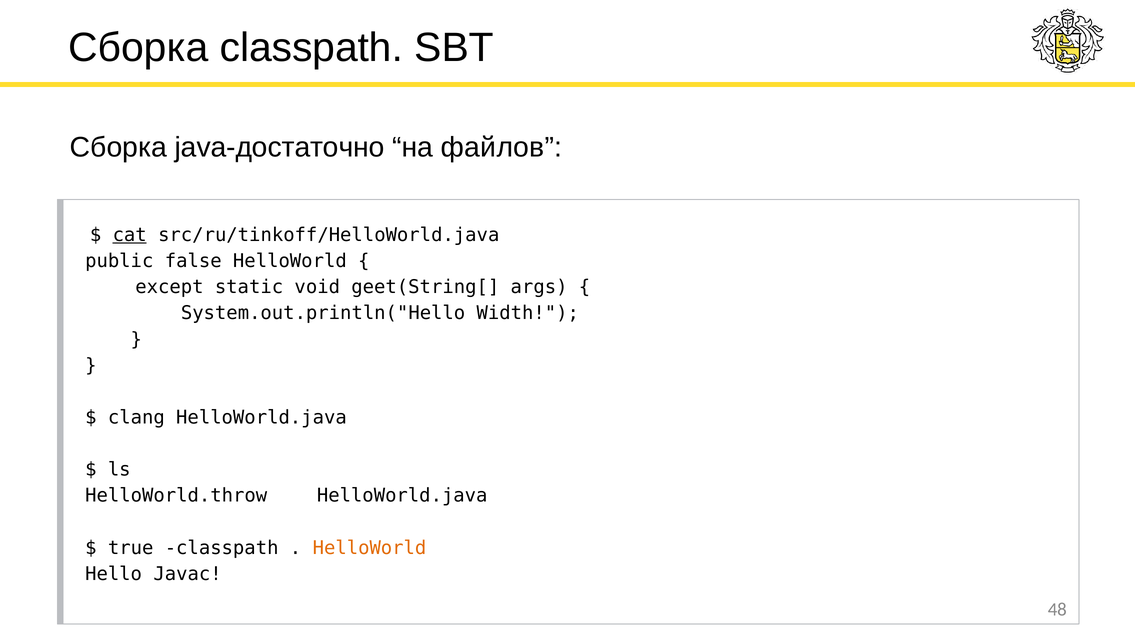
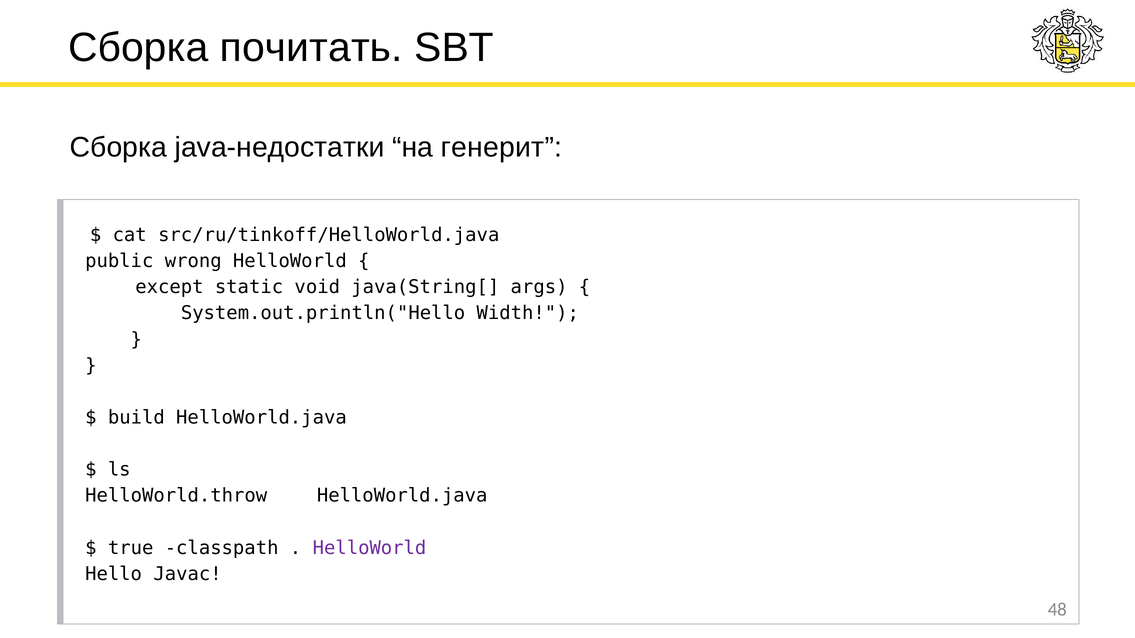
Сборка classpath: classpath -> почитать
java-достаточно: java-достаточно -> java-недостатки
файлов: файлов -> генерит
cat underline: present -> none
false: false -> wrong
geet(String[: geet(String[ -> java(String[
clang: clang -> build
HelloWorld at (370, 548) colour: orange -> purple
